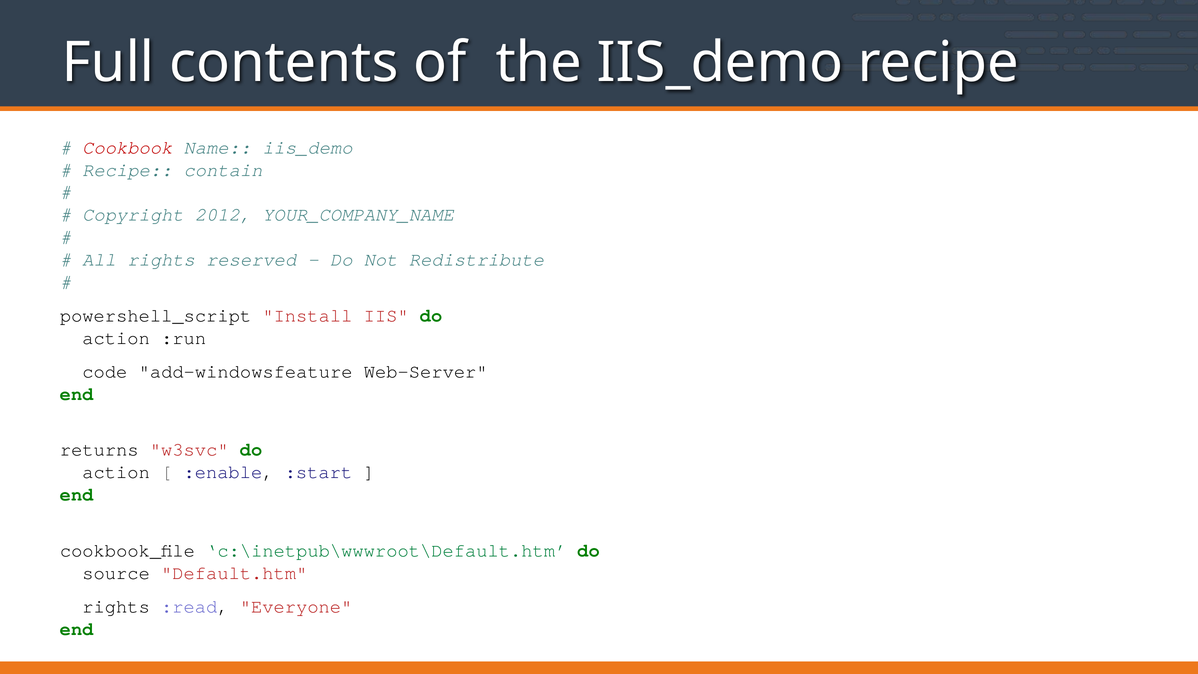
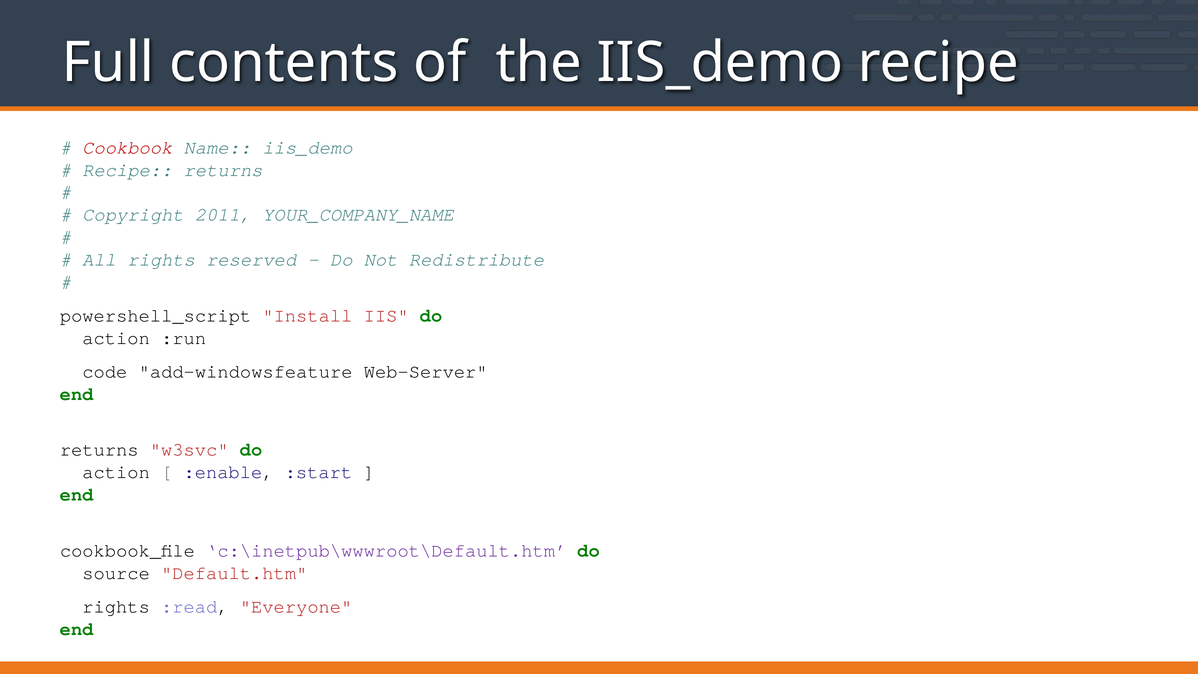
Recipe contain: contain -> returns
2012: 2012 -> 2011
c:\inetpub\wwwroot\Default.htm colour: green -> purple
